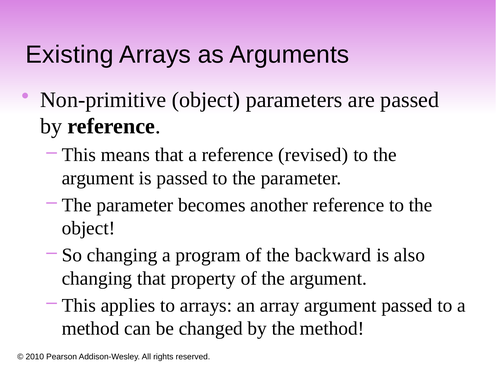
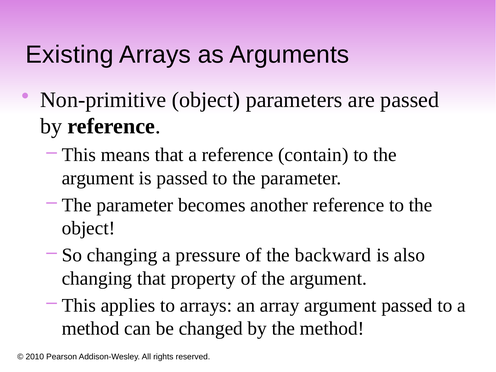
revised: revised -> contain
program: program -> pressure
